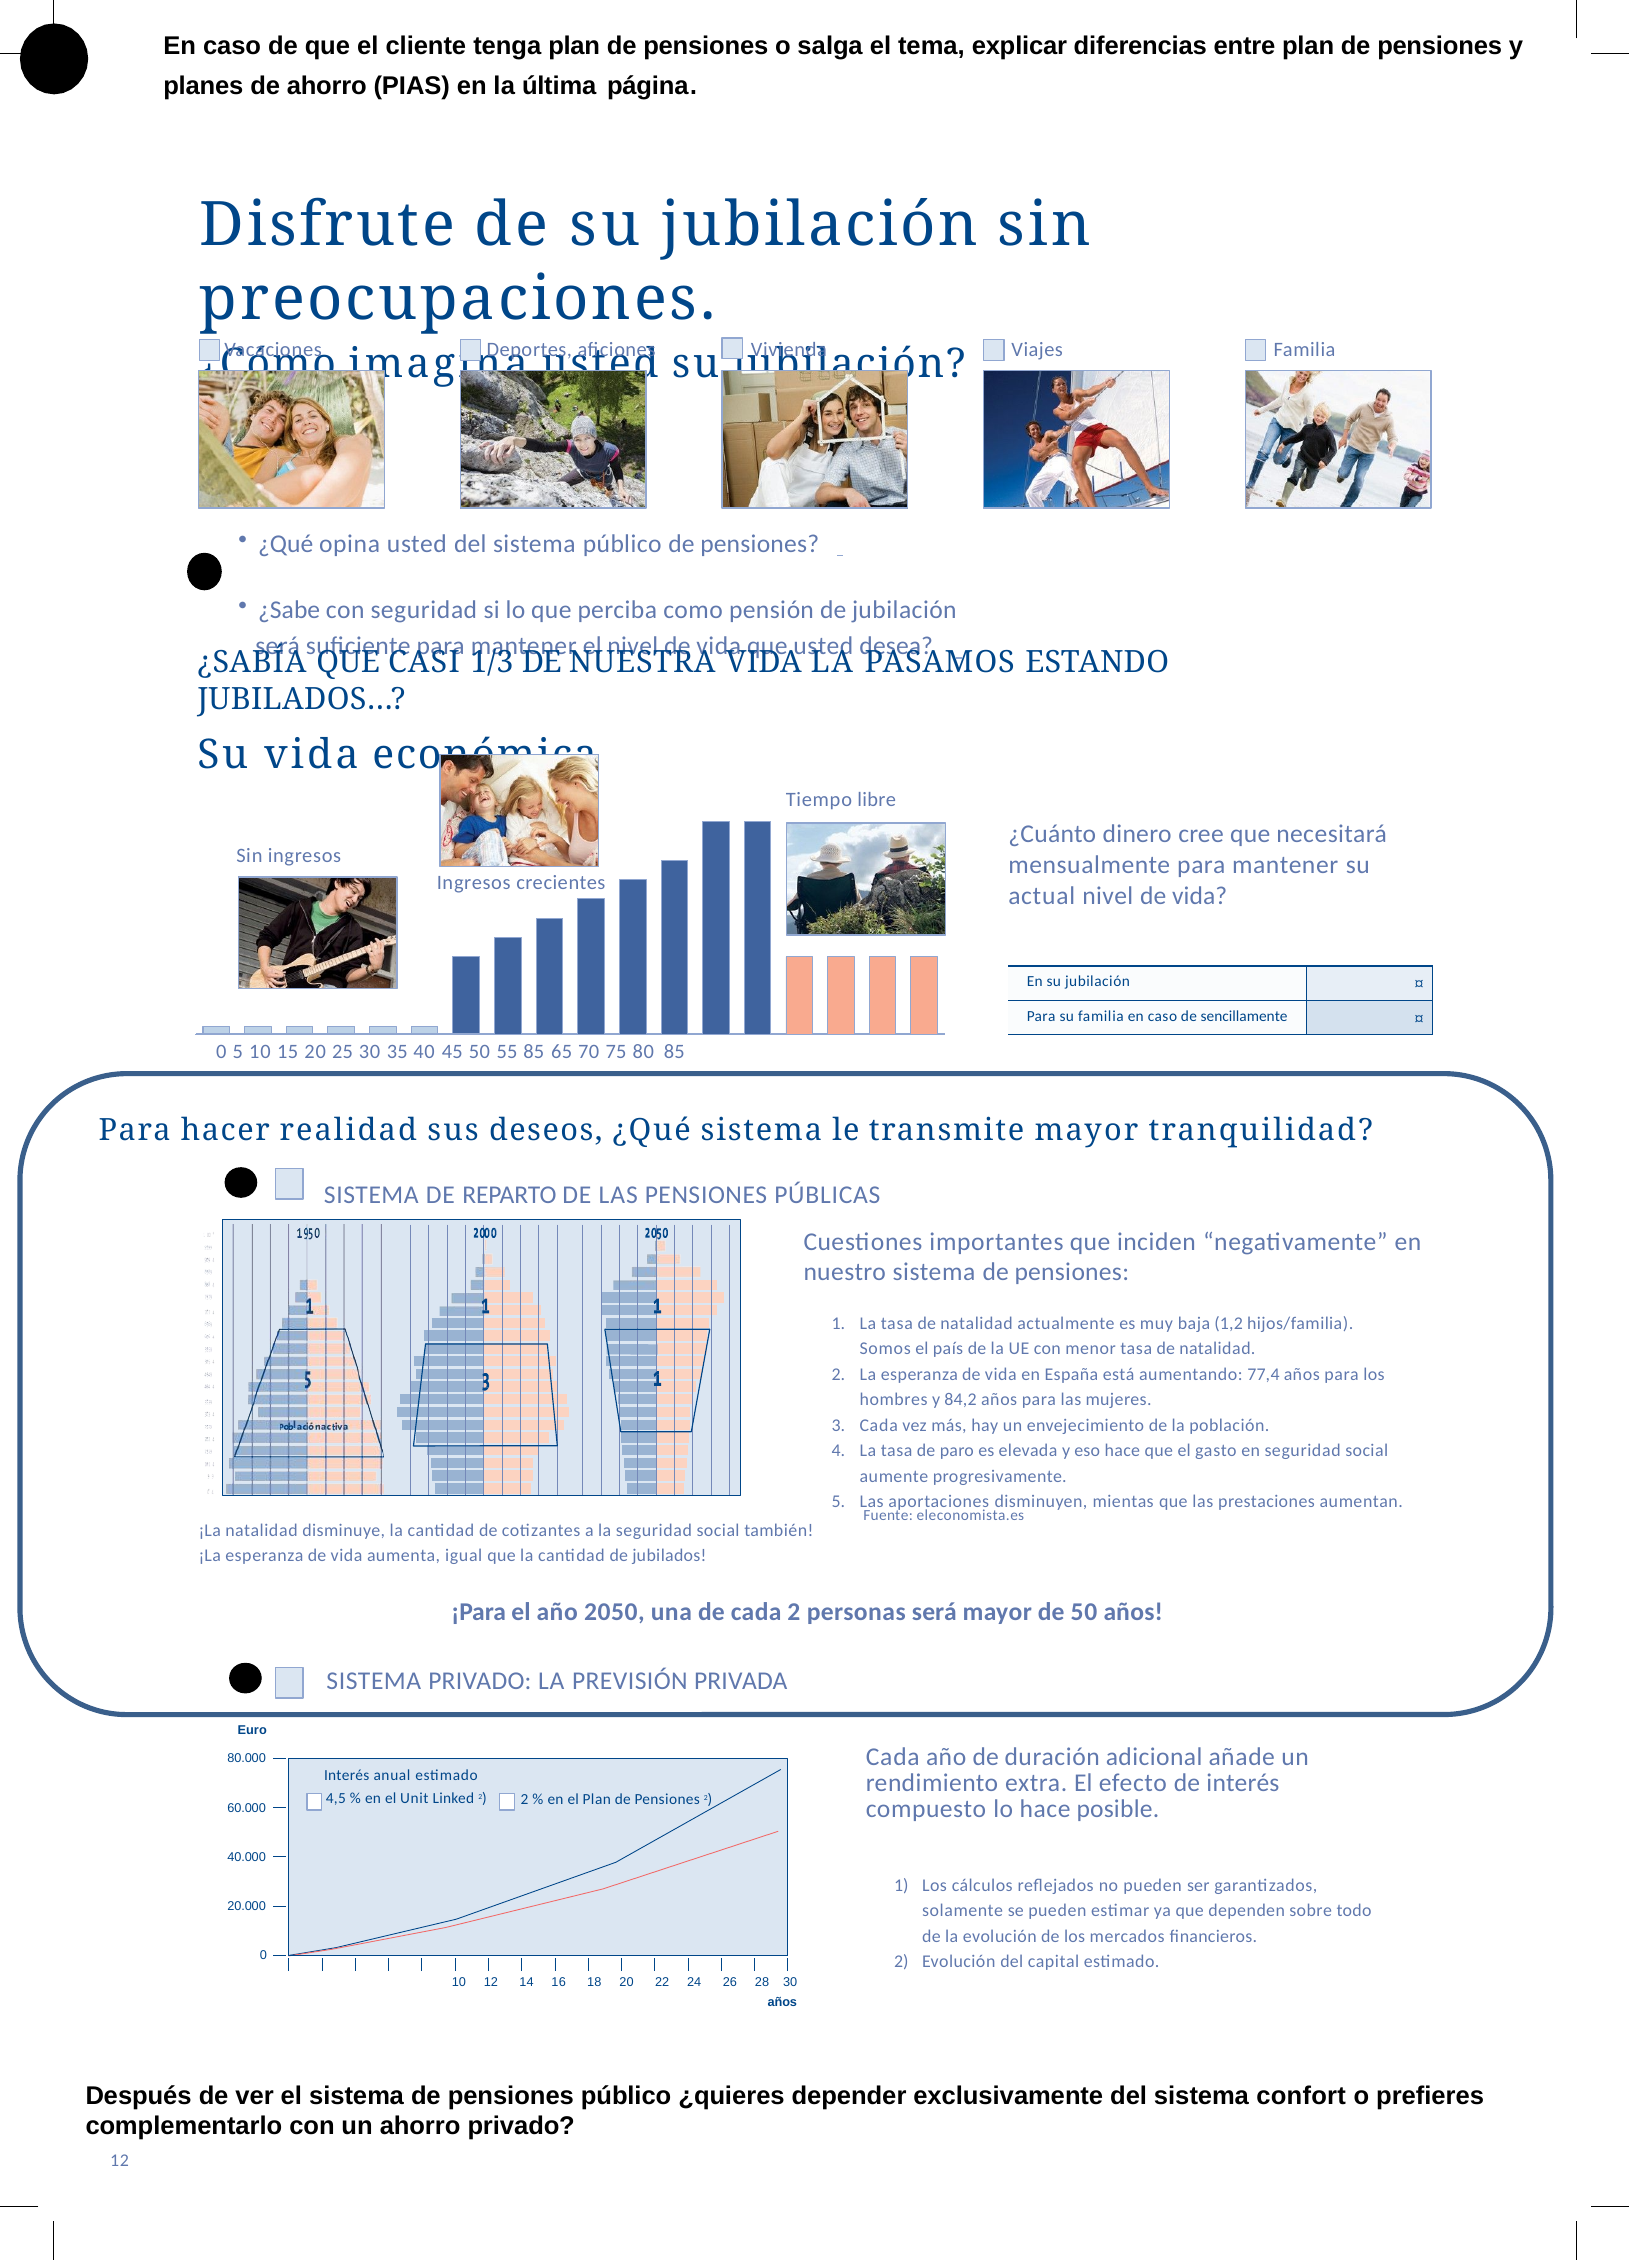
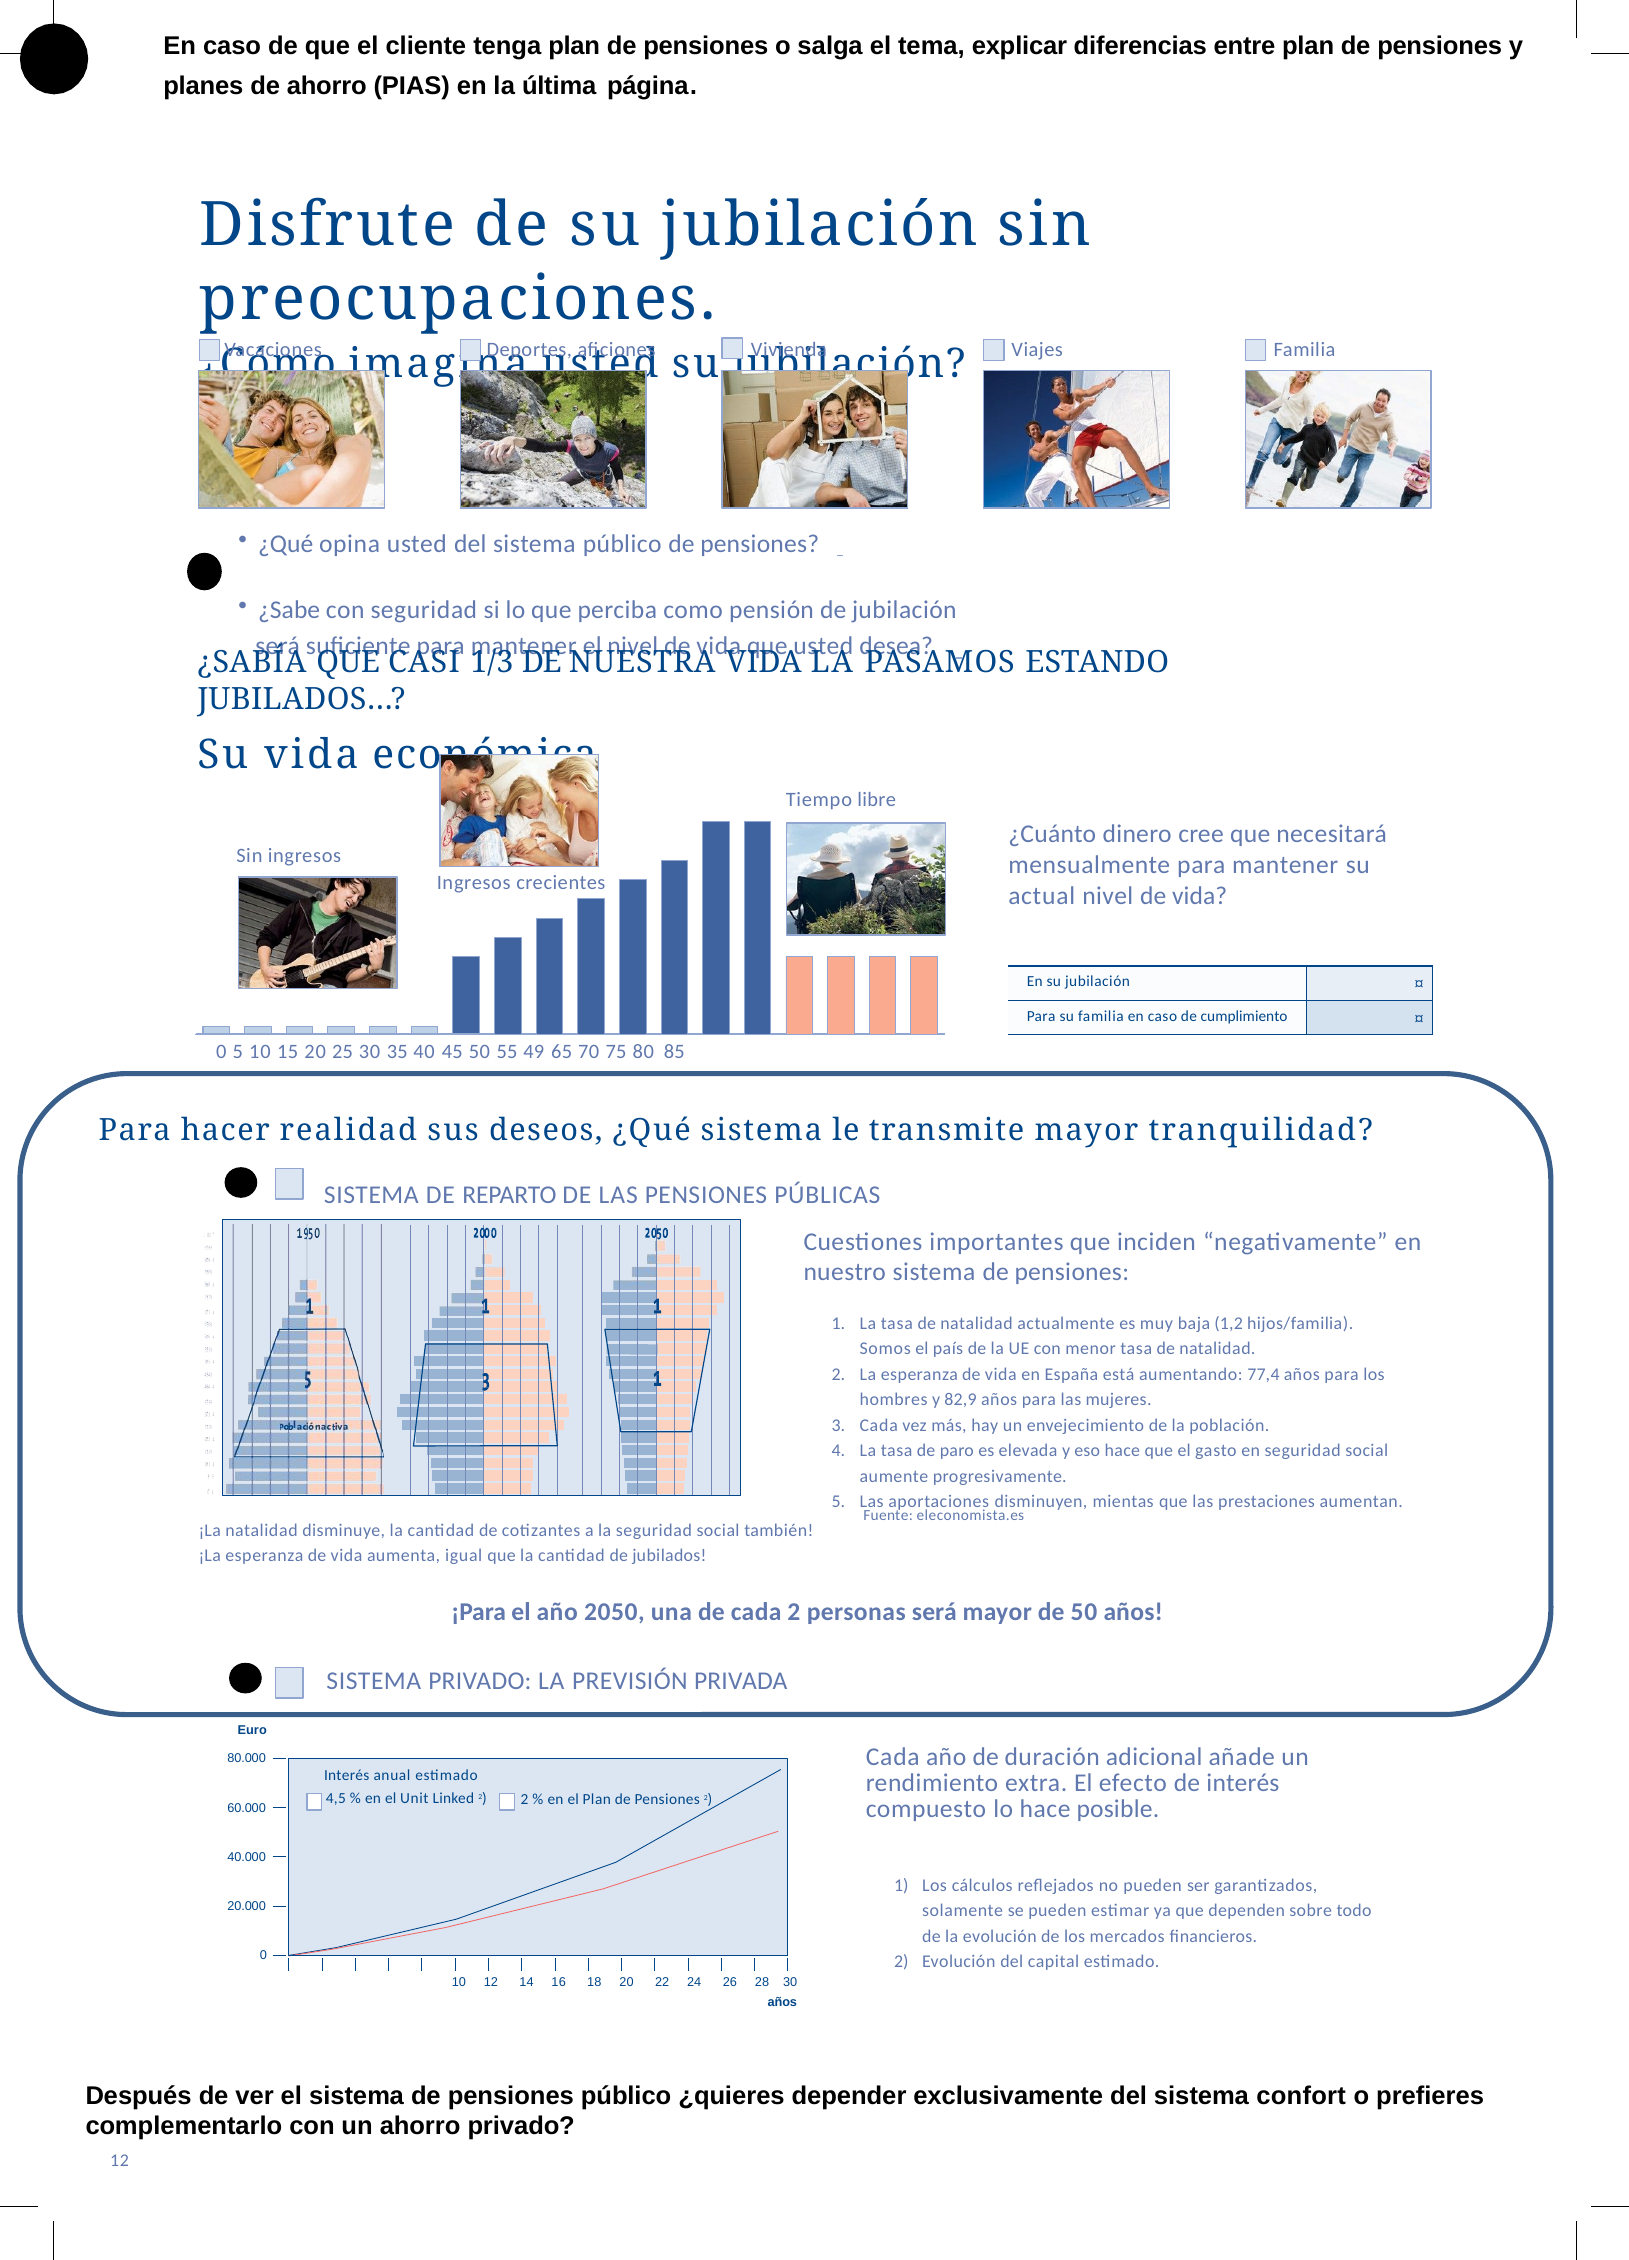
sencillamente: sencillamente -> cumplimiento
55 85: 85 -> 49
84,2: 84,2 -> 82,9
